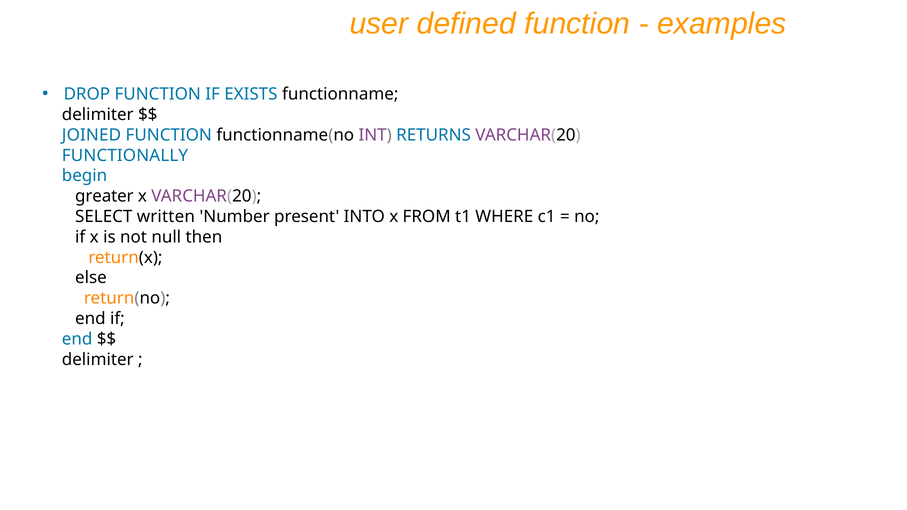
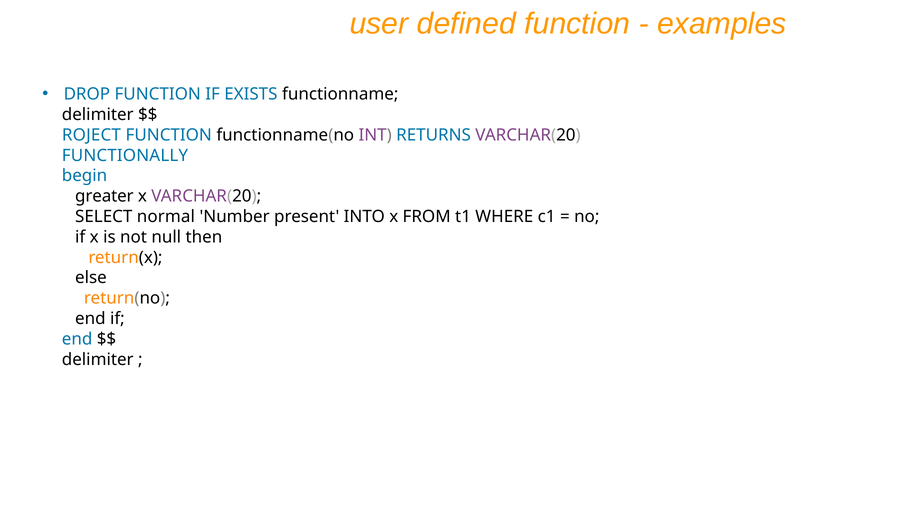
JOINED: JOINED -> ROJECT
written: written -> normal
